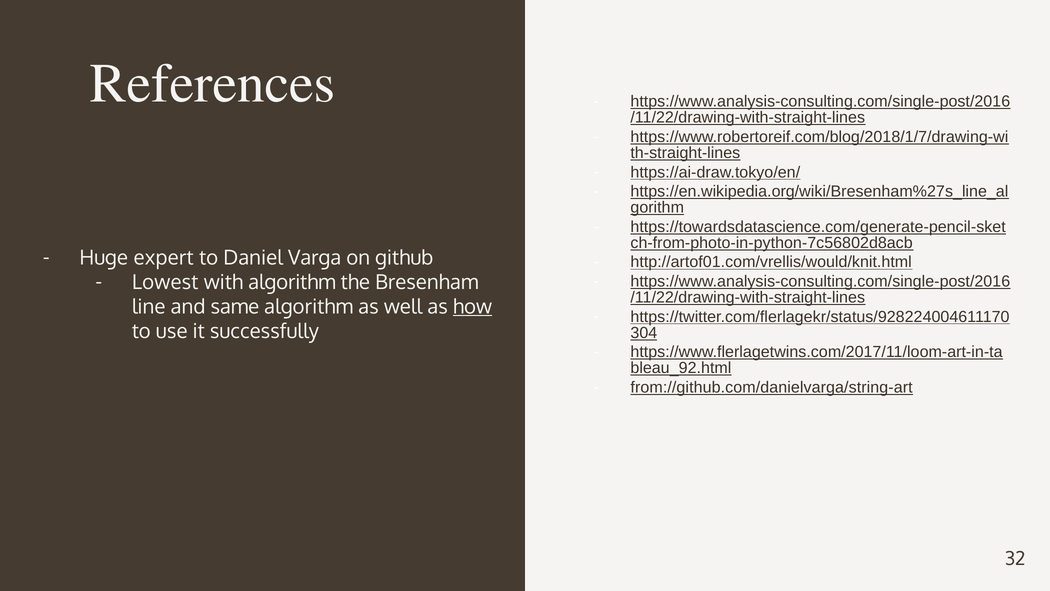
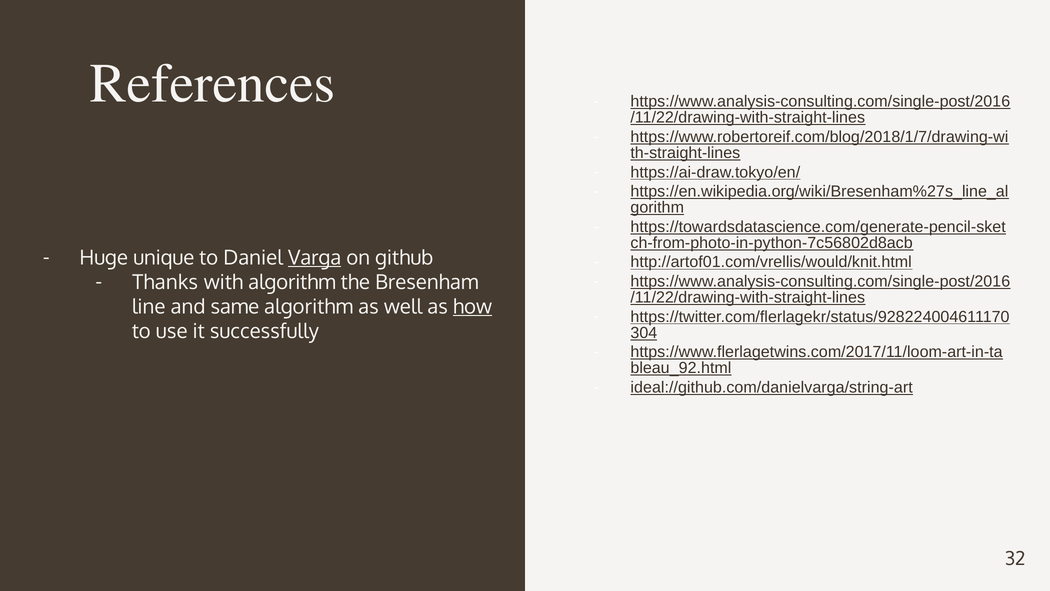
expert: expert -> unique
Varga underline: none -> present
Lowest: Lowest -> Thanks
from://github.com/danielvarga/string-art: from://github.com/danielvarga/string-art -> ideal://github.com/danielvarga/string-art
